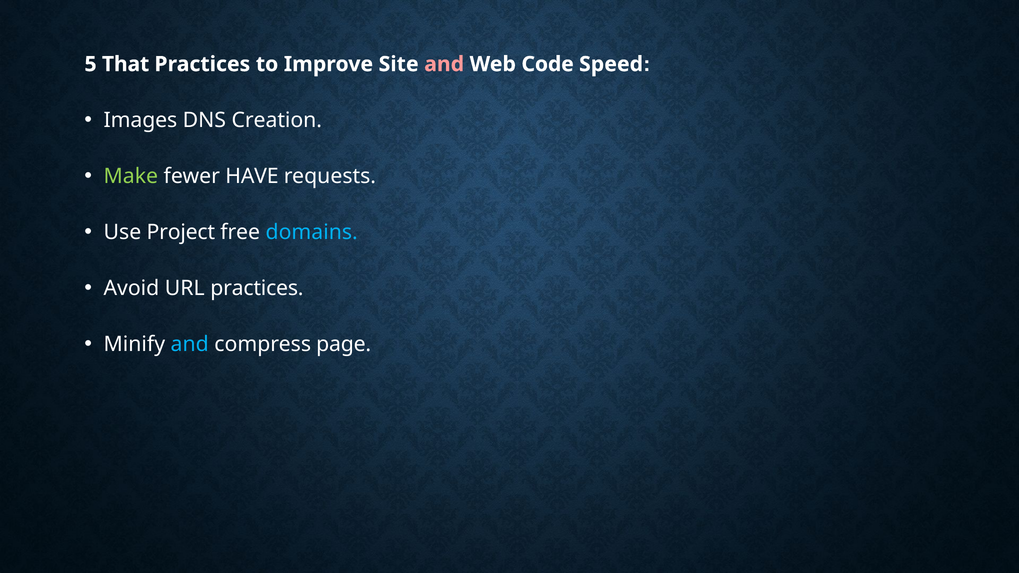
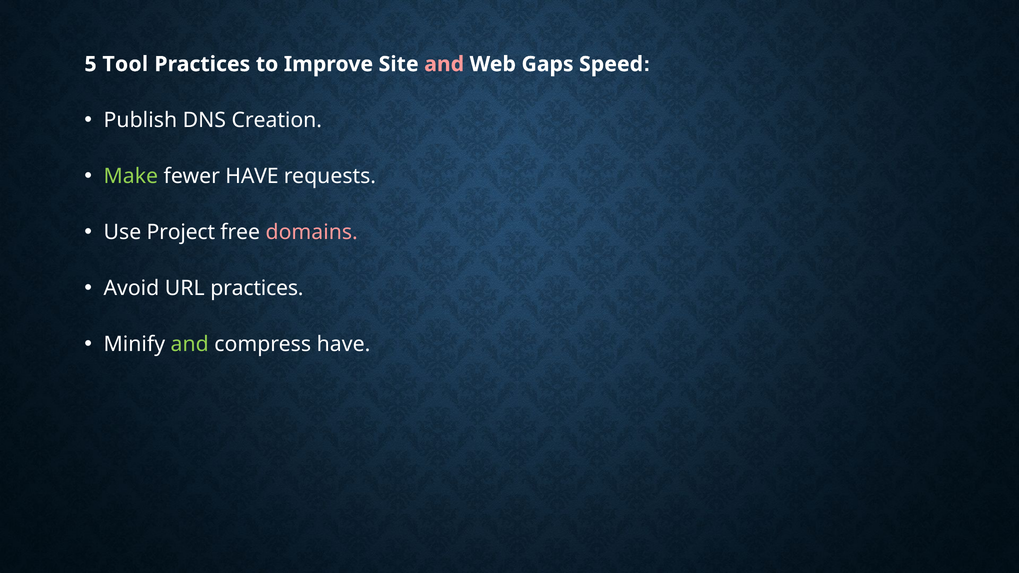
That: That -> Tool
Code: Code -> Gaps
Images: Images -> Publish
domains colour: light blue -> pink
and at (190, 344) colour: light blue -> light green
compress page: page -> have
